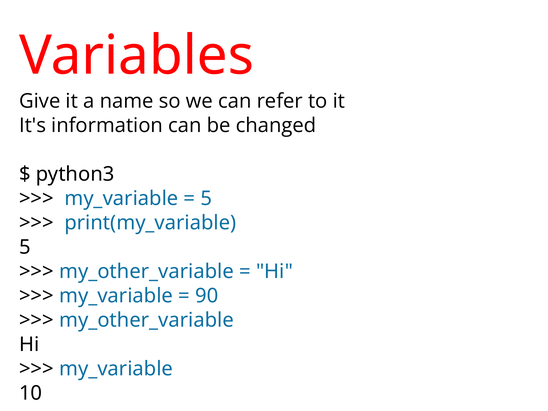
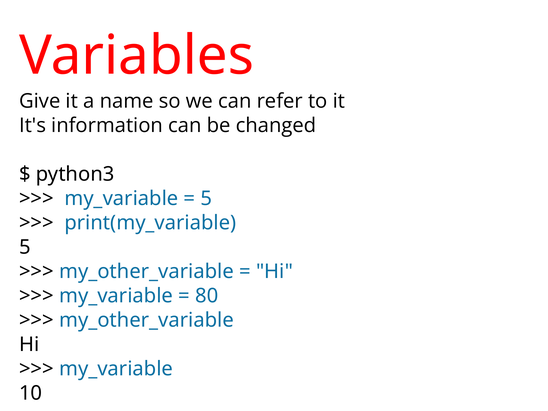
90: 90 -> 80
